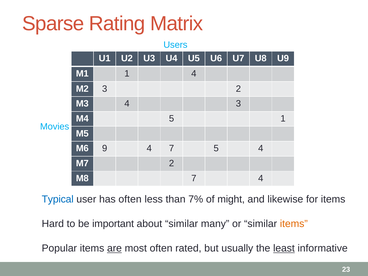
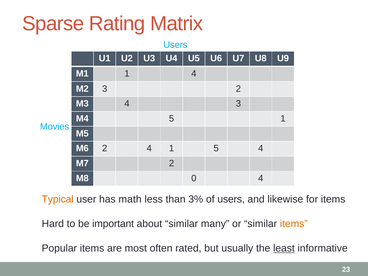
M6 9: 9 -> 2
4 7: 7 -> 1
M8 7: 7 -> 0
Typical colour: blue -> orange
has often: often -> math
7%: 7% -> 3%
of might: might -> users
are underline: present -> none
